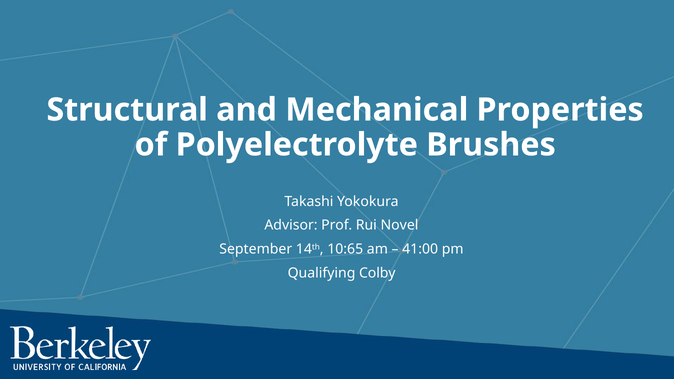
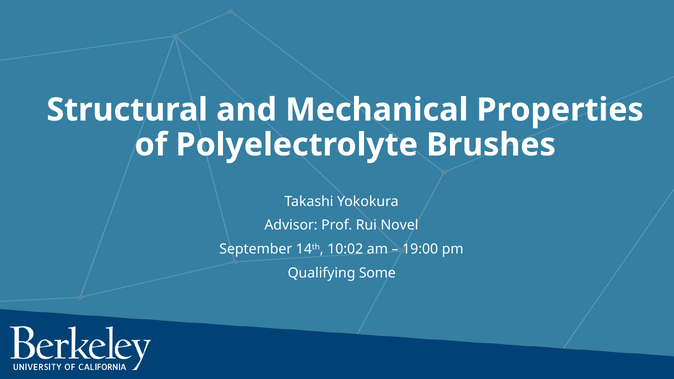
10:65: 10:65 -> 10:02
41:00: 41:00 -> 19:00
Colby: Colby -> Some
